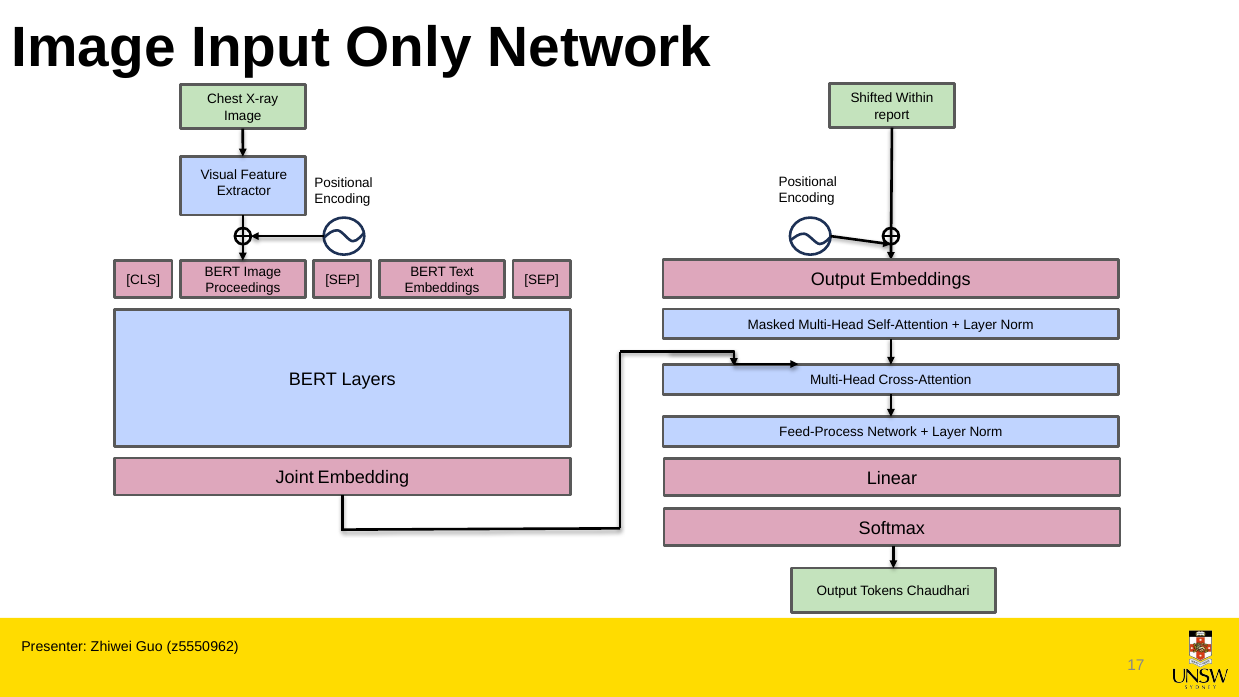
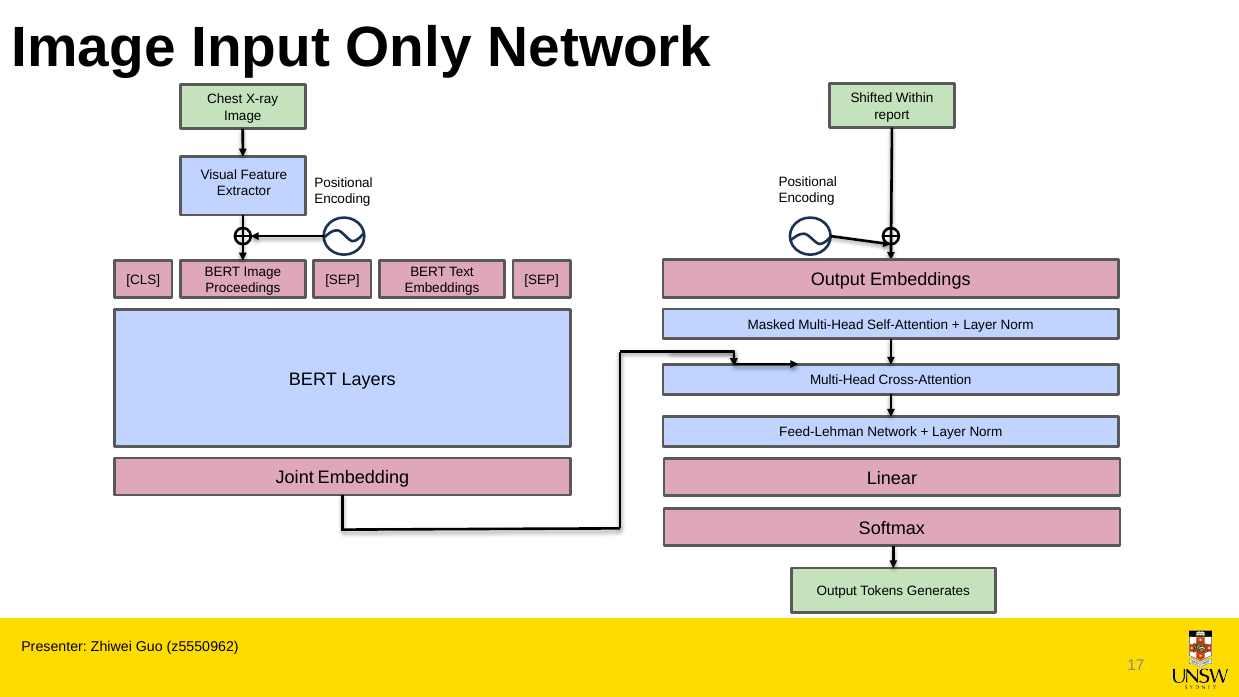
Feed‑Process: Feed‑Process -> Feed‑Lehman
Chaudhari: Chaudhari -> Generates
